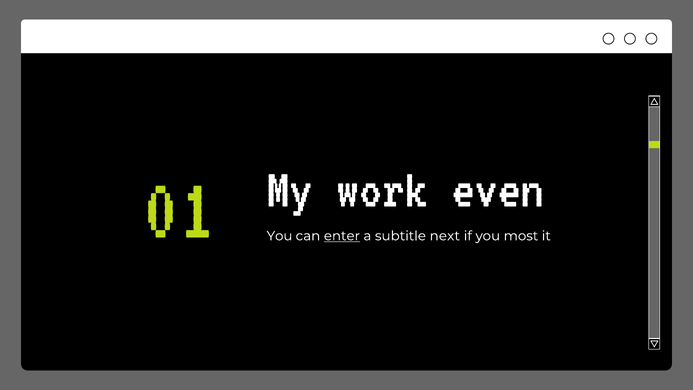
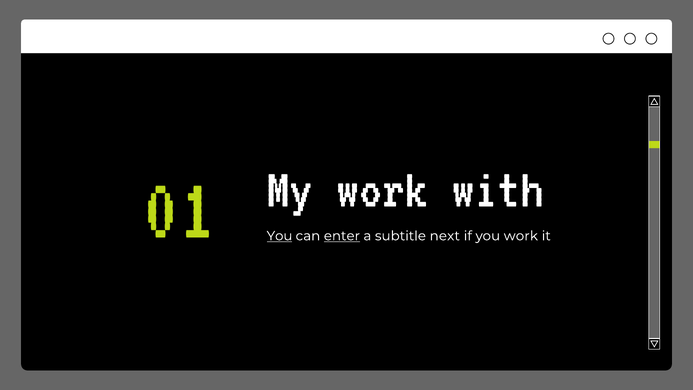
even: even -> with
You at (280, 236) underline: none -> present
you most: most -> work
